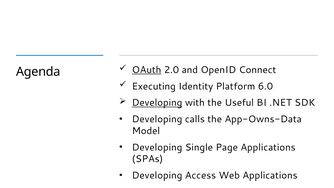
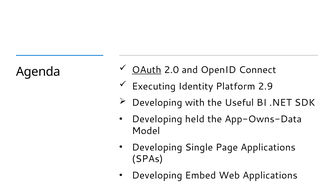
6.0: 6.0 -> 2.9
Developing at (157, 103) underline: present -> none
calls: calls -> held
Access: Access -> Embed
